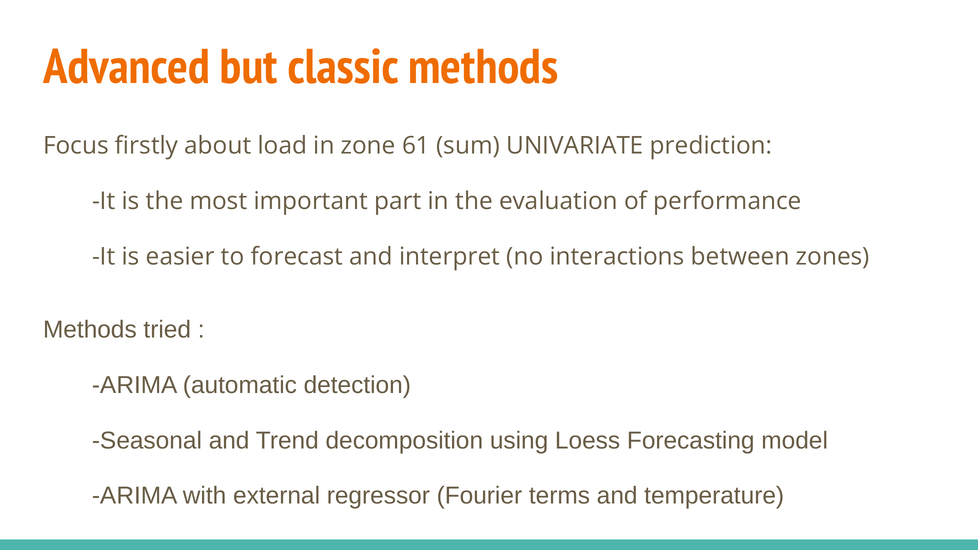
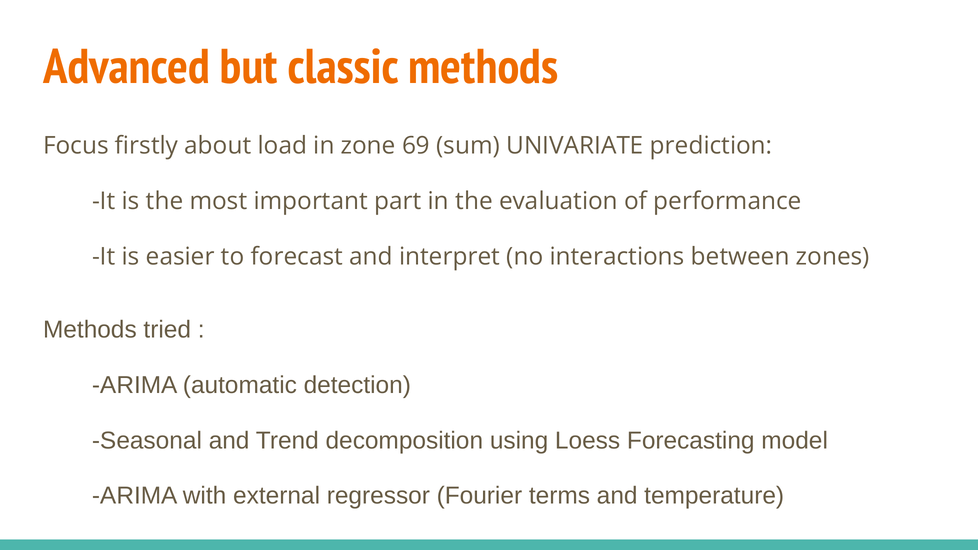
61: 61 -> 69
